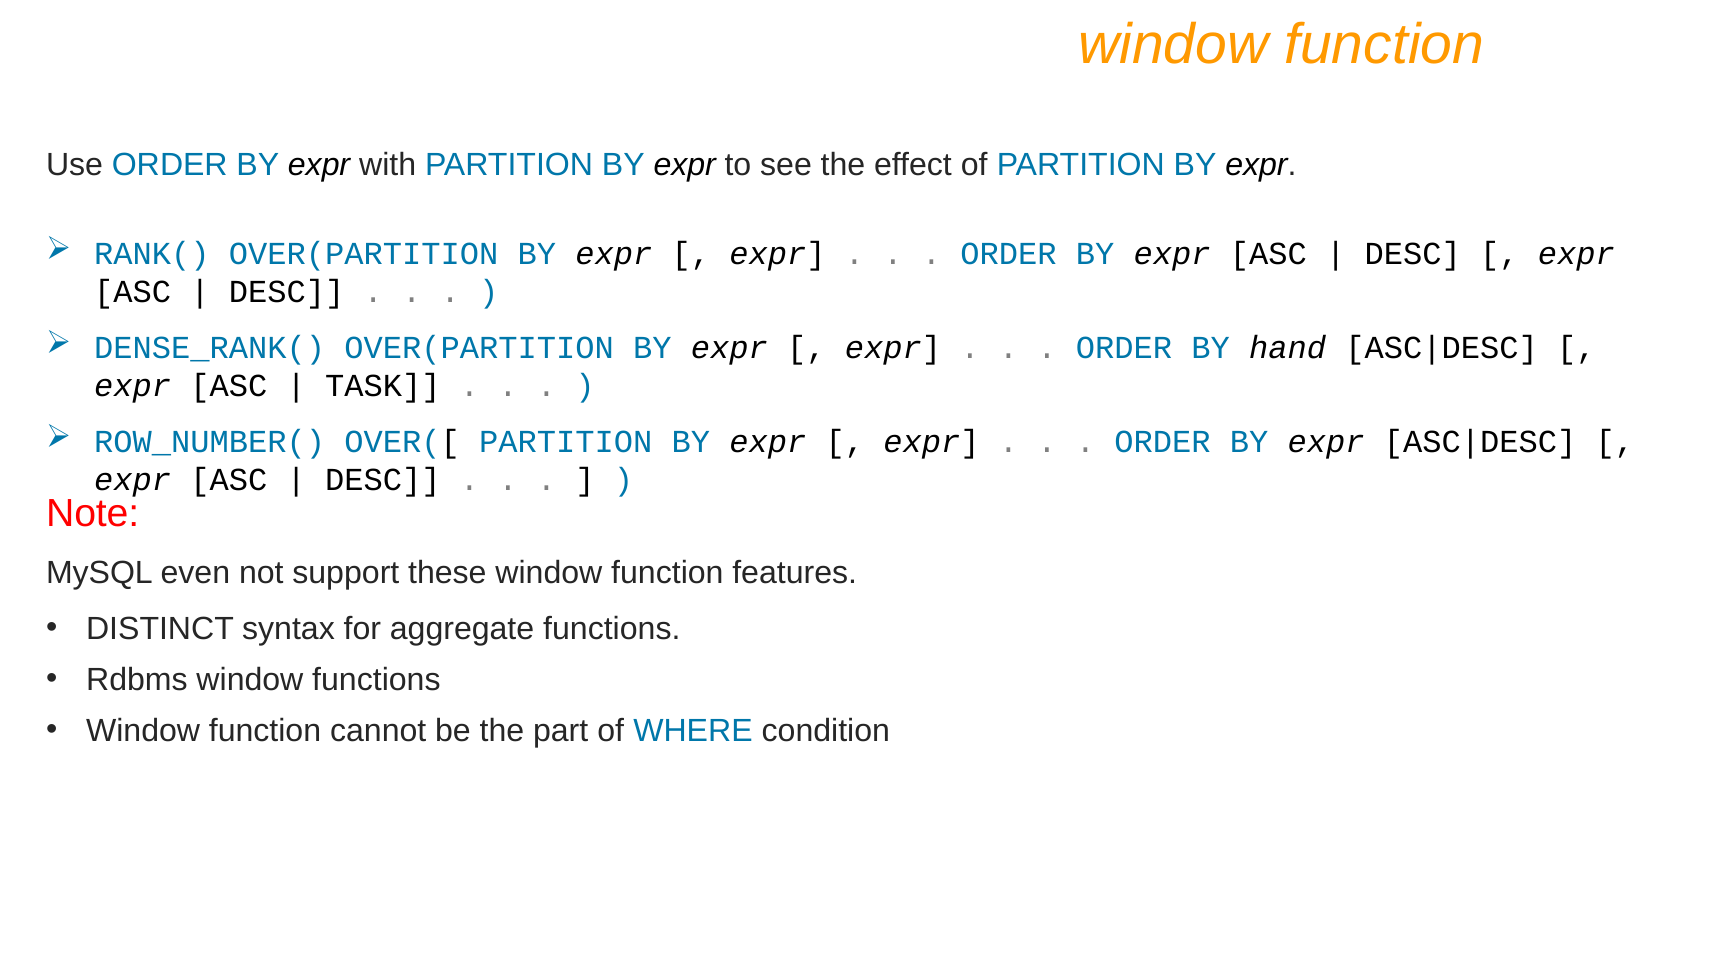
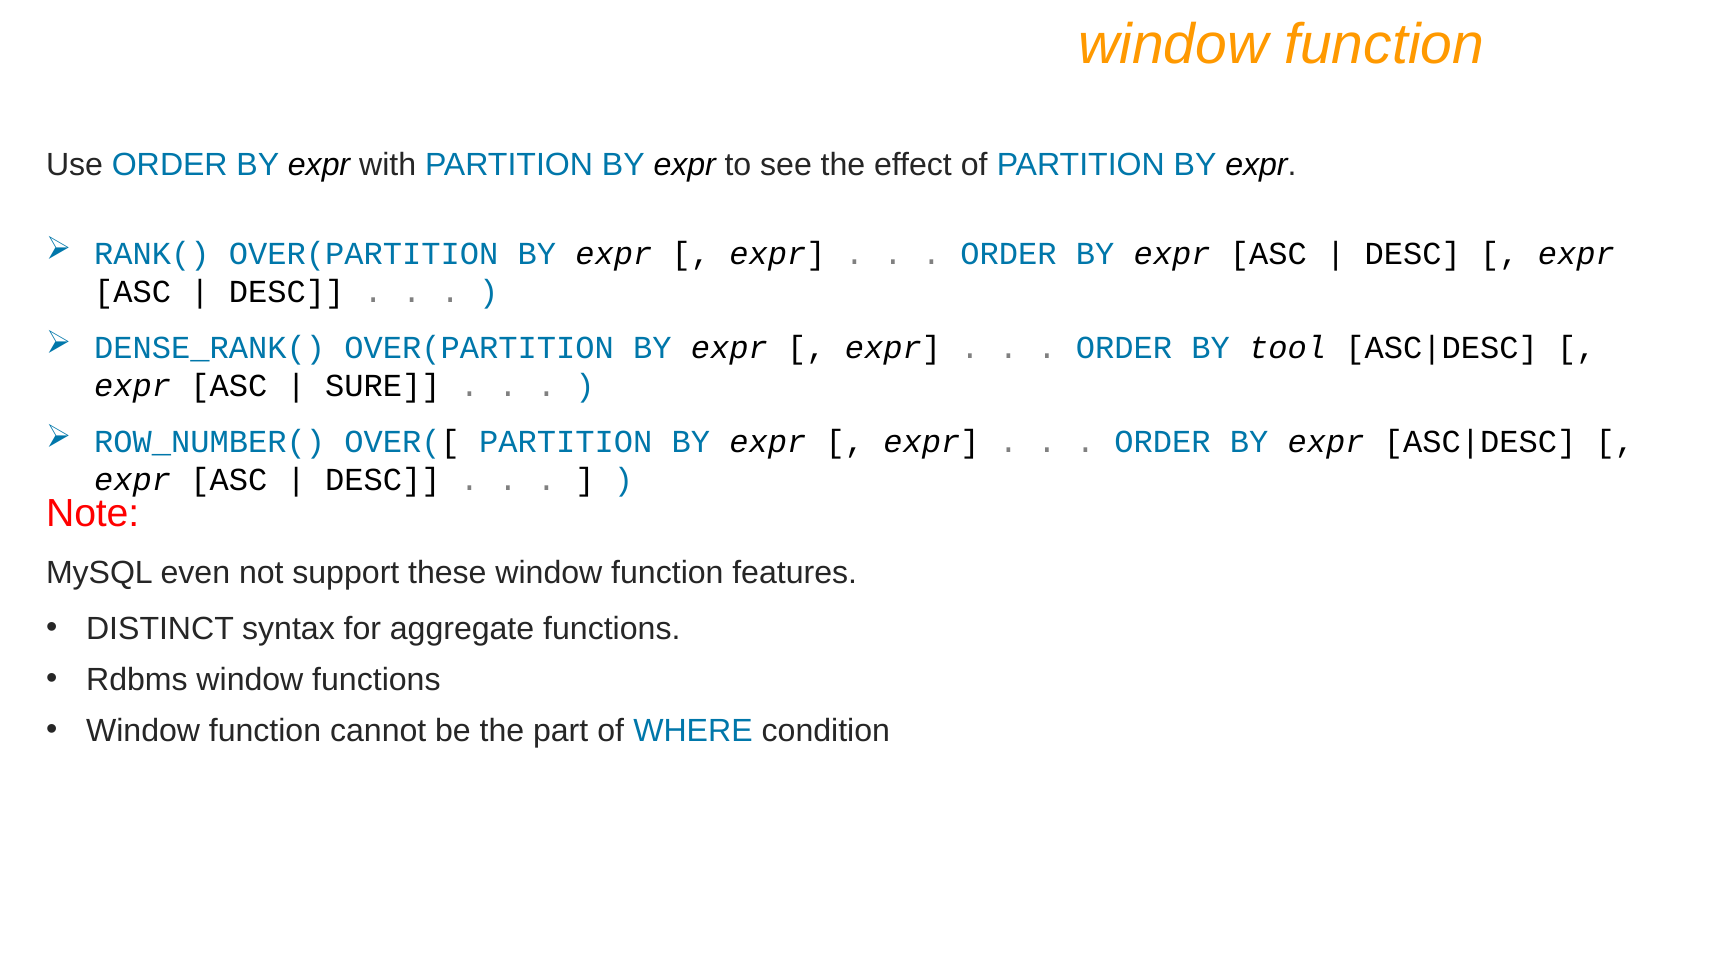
hand: hand -> tool
TASK: TASK -> SURE
